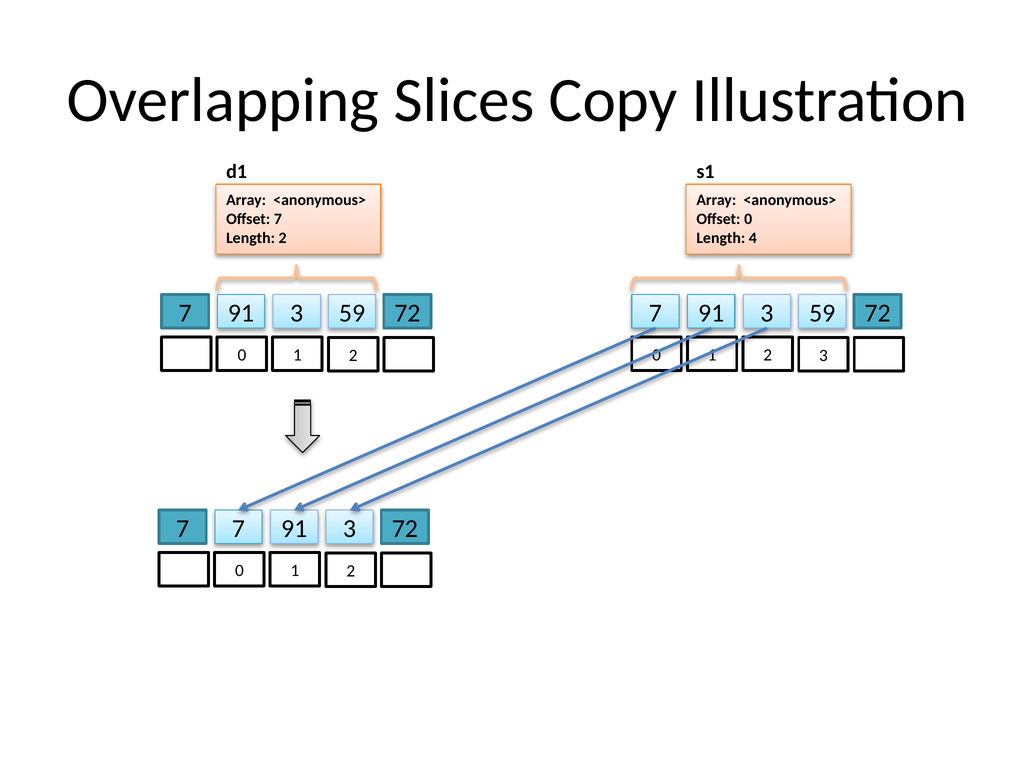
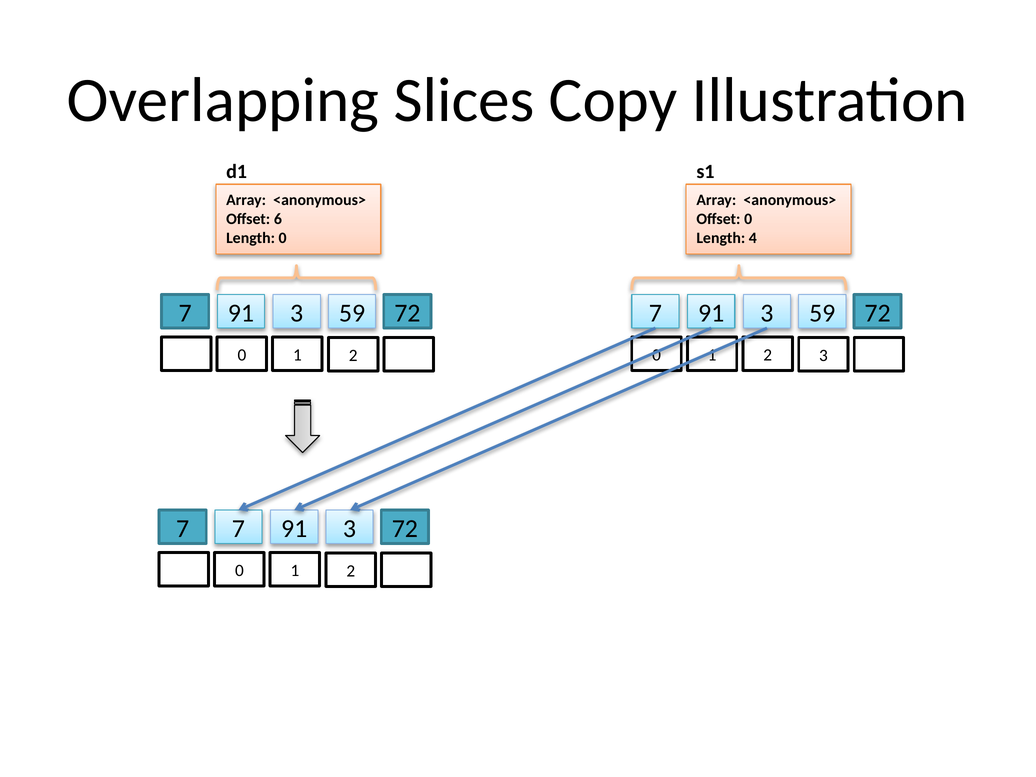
Offset 7: 7 -> 6
Length 2: 2 -> 0
